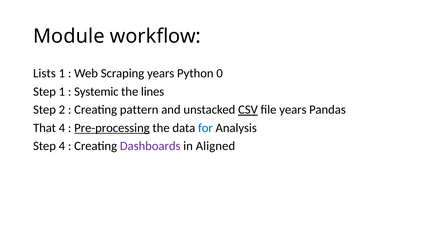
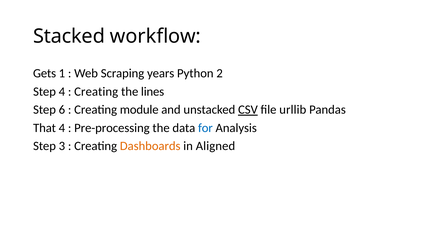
Module: Module -> Stacked
Lists: Lists -> Gets
0: 0 -> 2
Step 1: 1 -> 4
Systemic at (96, 92): Systemic -> Creating
2: 2 -> 6
pattern: pattern -> module
file years: years -> urllib
Pre-processing underline: present -> none
Step 4: 4 -> 3
Dashboards colour: purple -> orange
